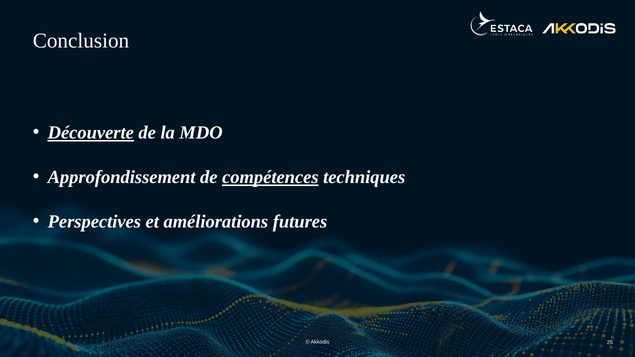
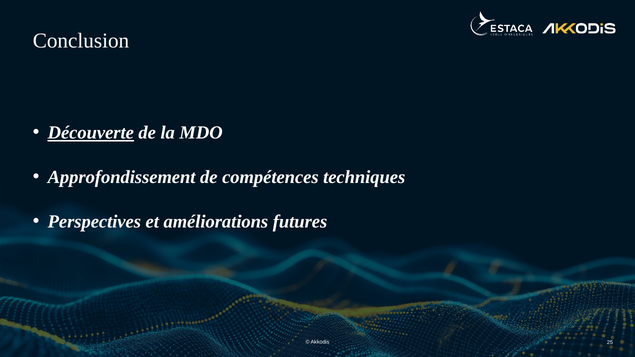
compétences underline: present -> none
